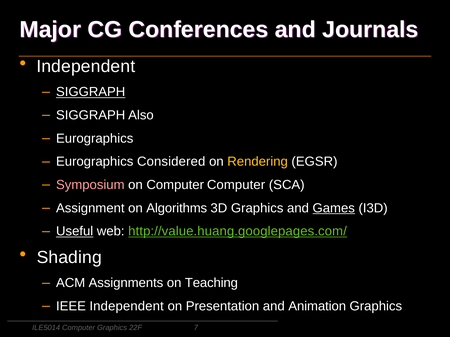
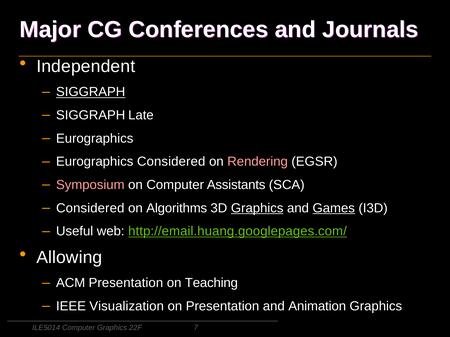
Also: Also -> Late
Rendering colour: yellow -> pink
Computer Computer: Computer -> Assistants
Assignment at (90, 208): Assignment -> Considered
Graphics at (257, 208) underline: none -> present
Useful underline: present -> none
http://value.huang.googlepages.com/: http://value.huang.googlepages.com/ -> http://email.huang.googlepages.com/
Shading: Shading -> Allowing
ACM Assignments: Assignments -> Presentation
IEEE Independent: Independent -> Visualization
